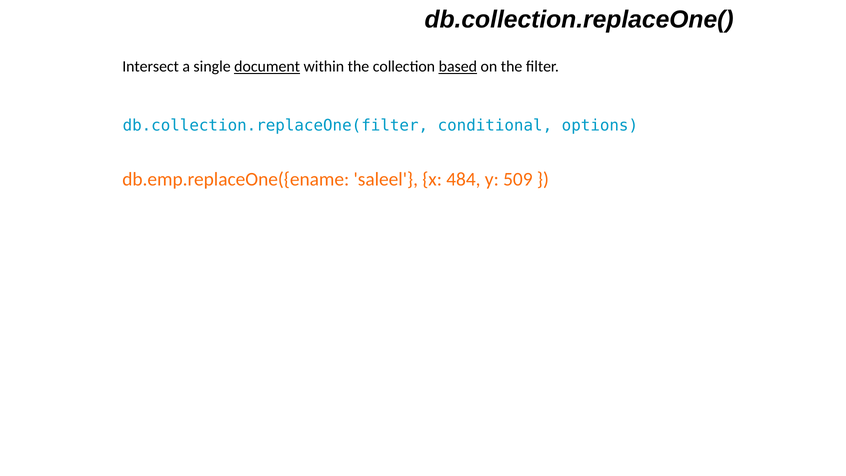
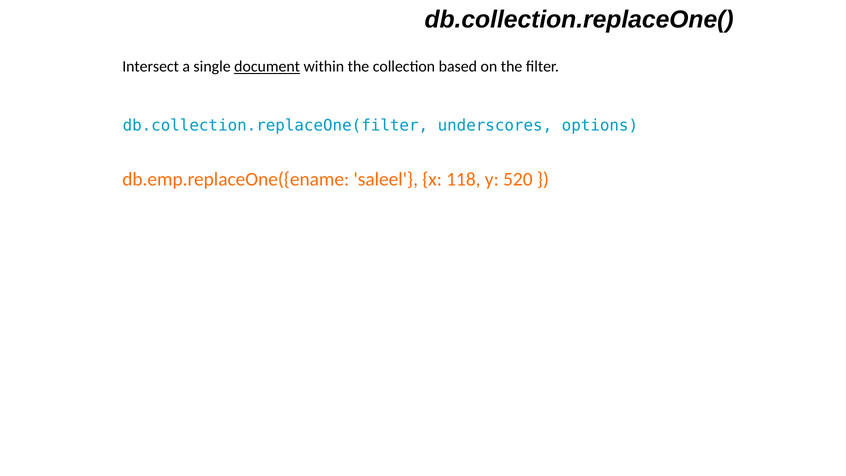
based underline: present -> none
conditional: conditional -> underscores
484: 484 -> 118
509: 509 -> 520
